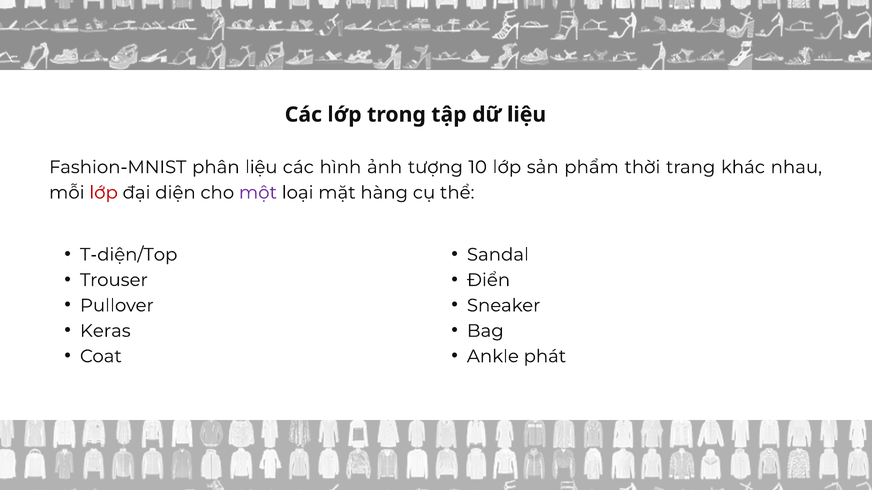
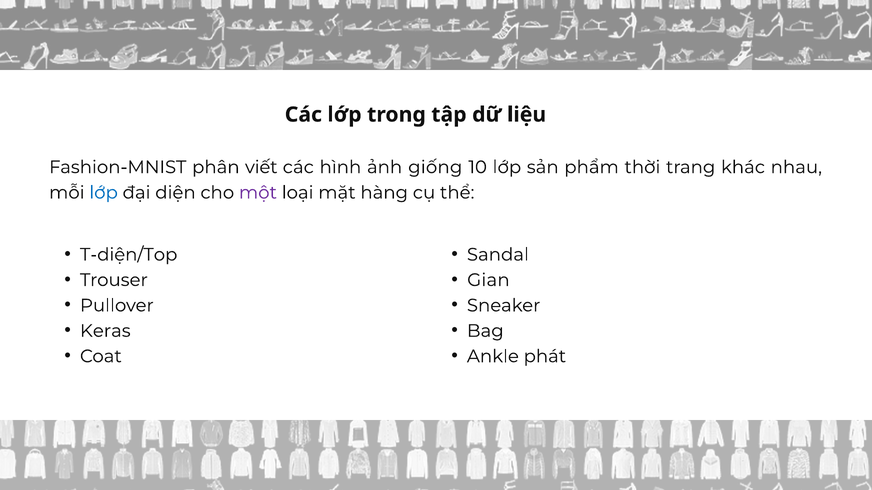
liệu: liệu -> viết
tượng: tượng -> giống
lớp at (104, 193) colour: red -> blue
Điển: Điển -> Gian
